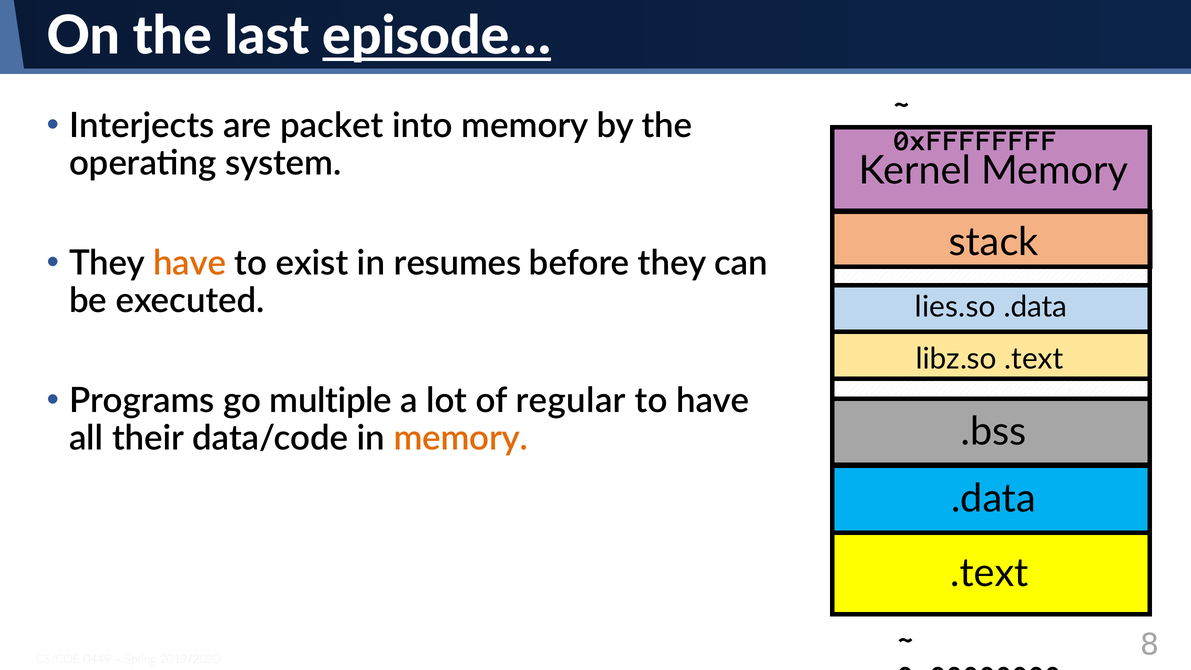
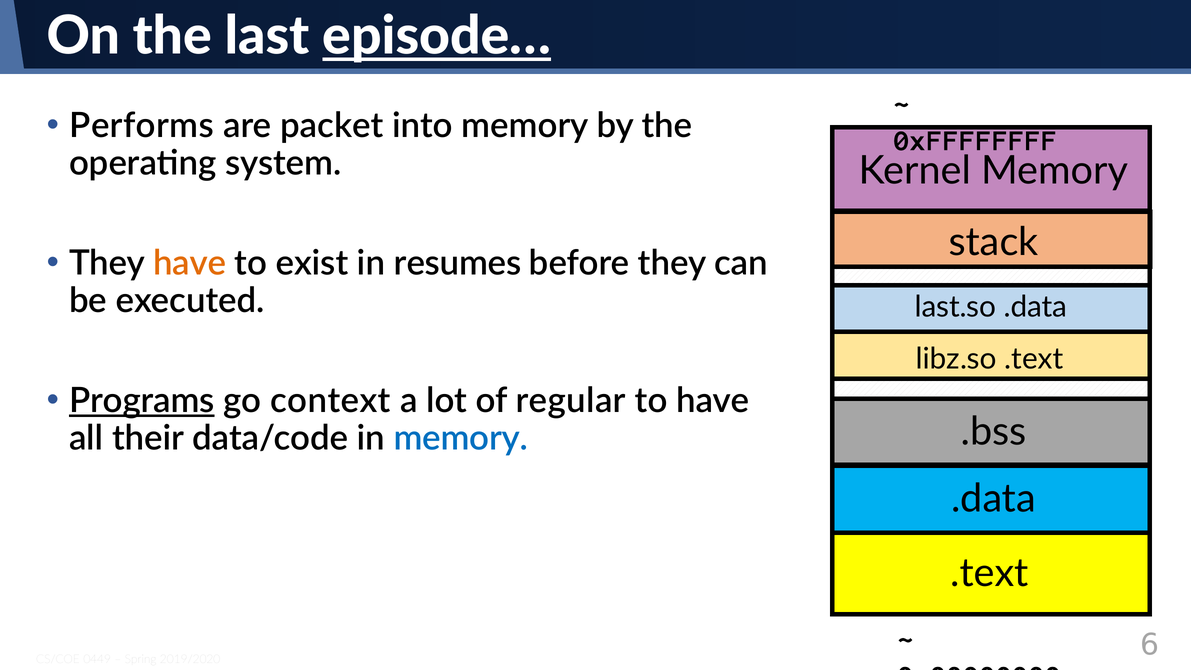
Interjects: Interjects -> Performs
lies.so: lies.so -> last.so
Programs underline: none -> present
multiple: multiple -> context
memory at (461, 438) colour: orange -> blue
8: 8 -> 6
